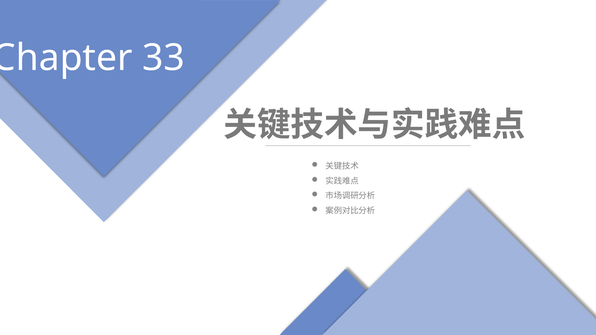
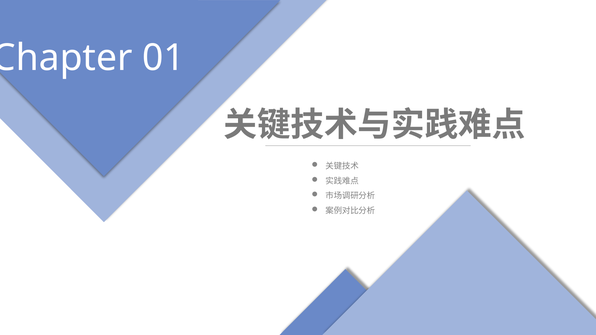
33: 33 -> 01
